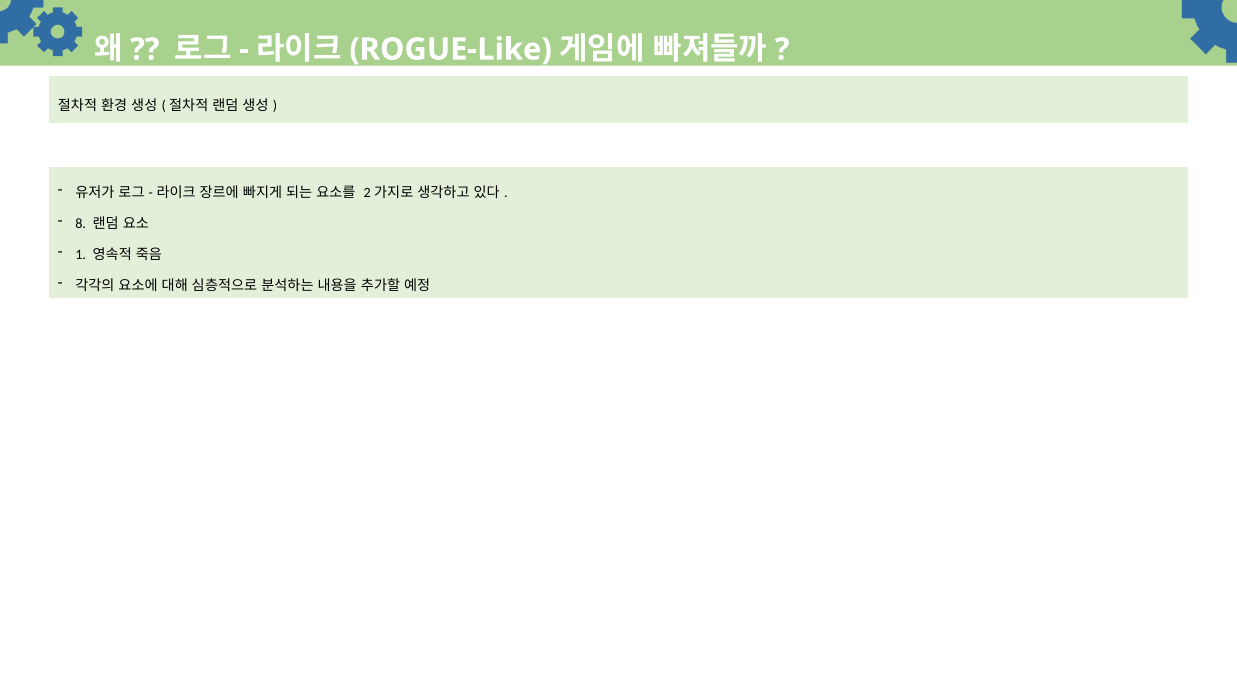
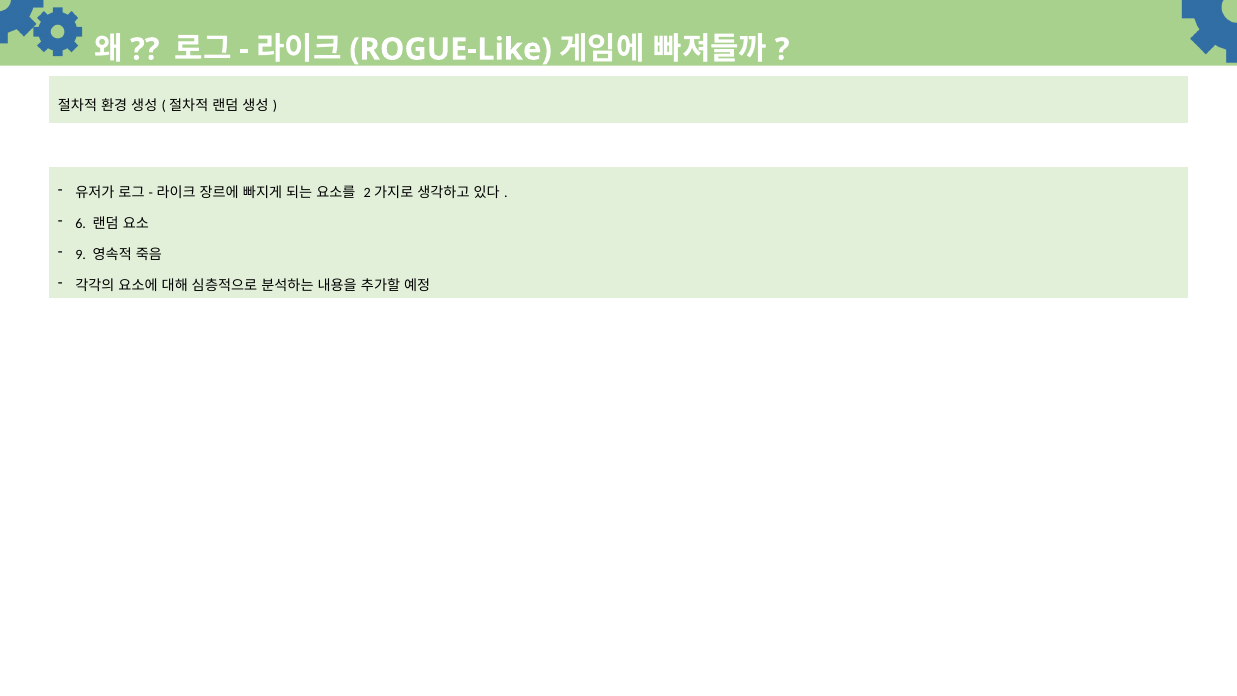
8: 8 -> 6
1: 1 -> 9
